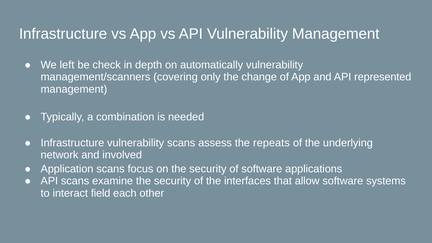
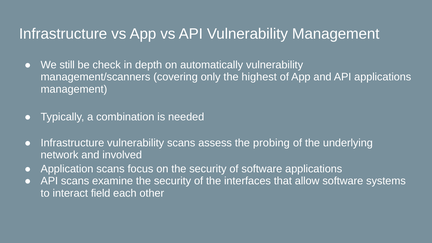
left: left -> still
change: change -> highest
API represented: represented -> applications
repeats: repeats -> probing
